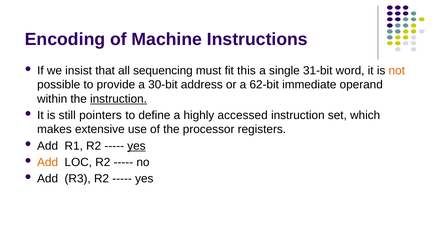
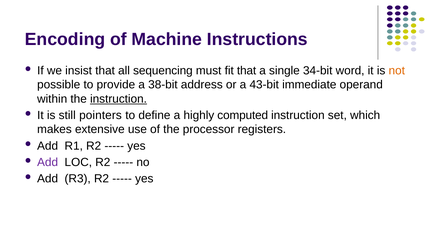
fit this: this -> that
31-bit: 31-bit -> 34-bit
30-bit: 30-bit -> 38-bit
62-bit: 62-bit -> 43-bit
accessed: accessed -> computed
yes at (136, 146) underline: present -> none
Add at (48, 162) colour: orange -> purple
